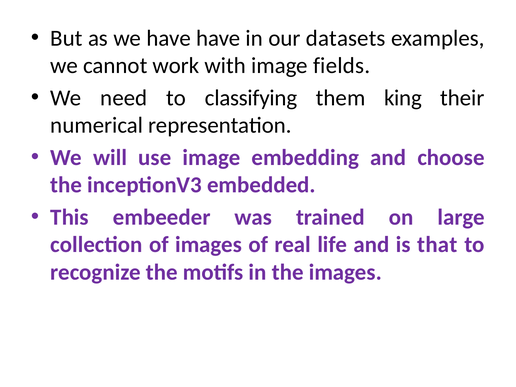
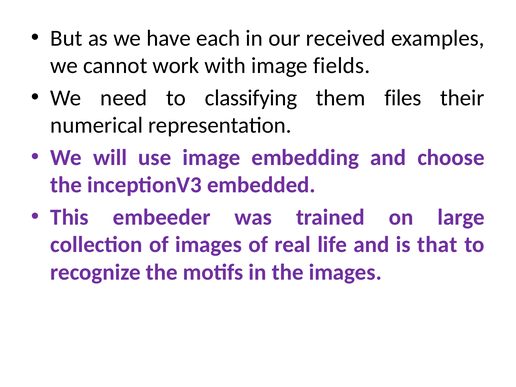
have have: have -> each
datasets: datasets -> received
king: king -> files
